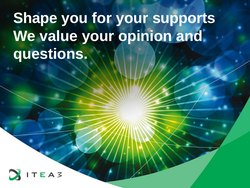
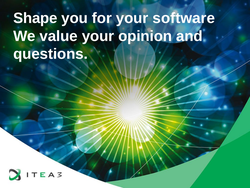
supports: supports -> software
